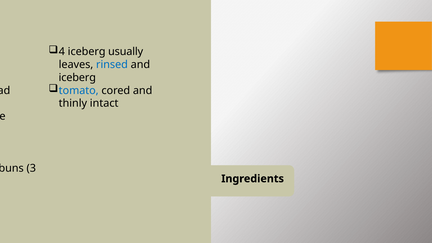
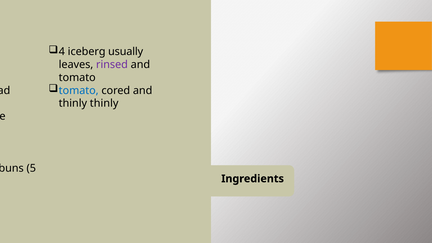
rinsed colour: blue -> purple
iceberg at (77, 77): iceberg -> tomato
thinly intact: intact -> thinly
3 at (31, 168): 3 -> 5
